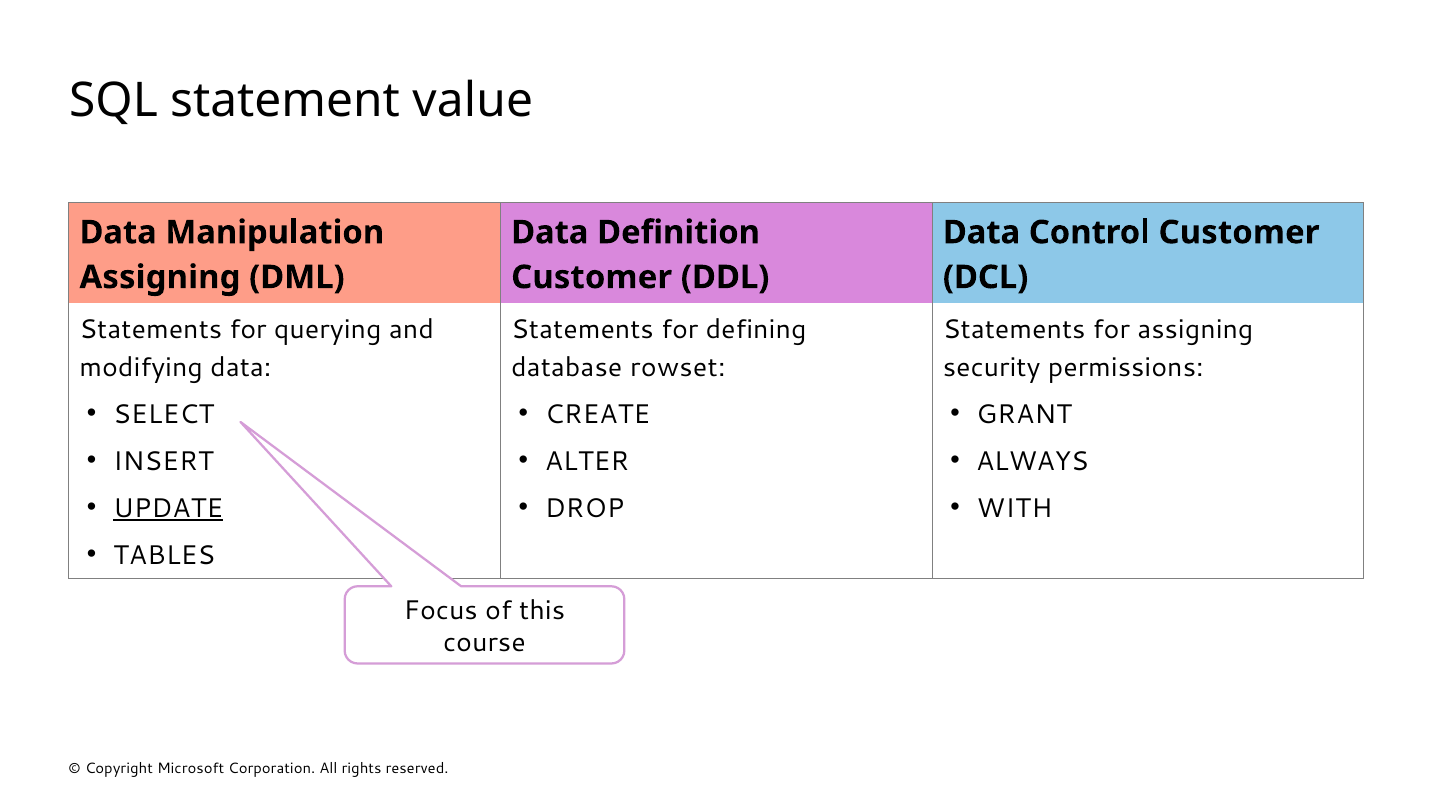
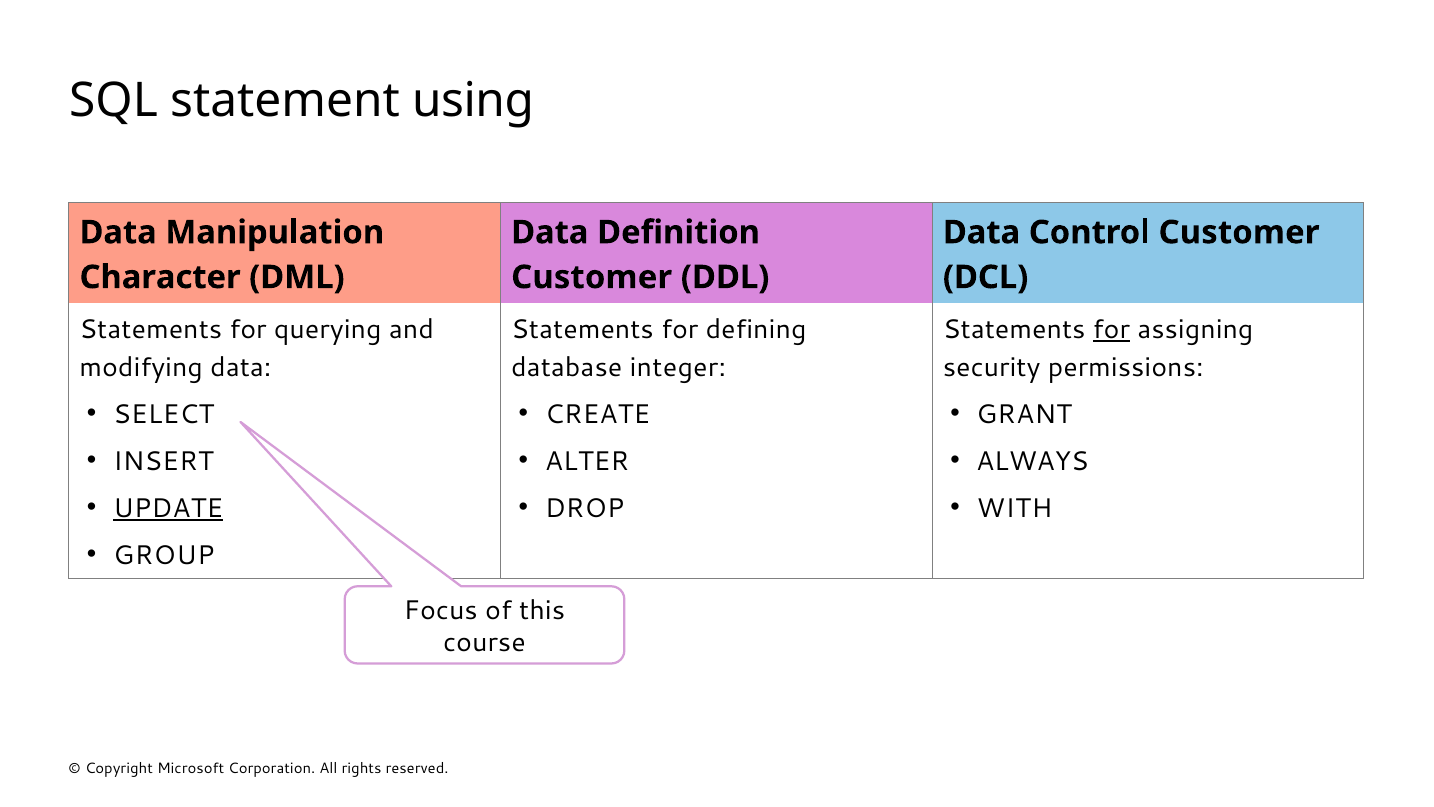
value: value -> using
Assigning at (160, 277): Assigning -> Character
for at (1112, 329) underline: none -> present
rowset: rowset -> integer
TABLES: TABLES -> GROUP
